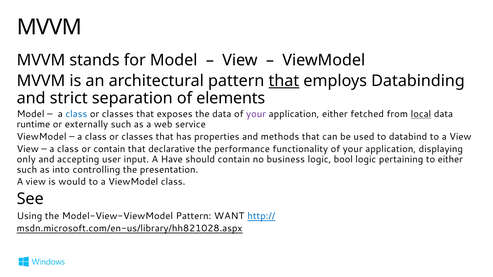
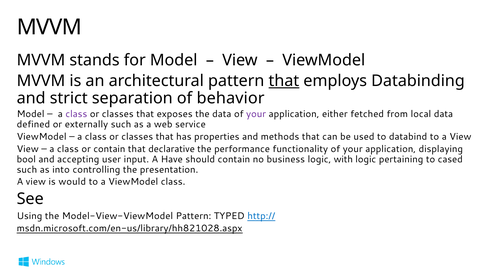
elements: elements -> behavior
class at (76, 114) colour: blue -> purple
local underline: present -> none
runtime: runtime -> defined
only: only -> bool
bool: bool -> with
to either: either -> cased
WANT: WANT -> TYPED
